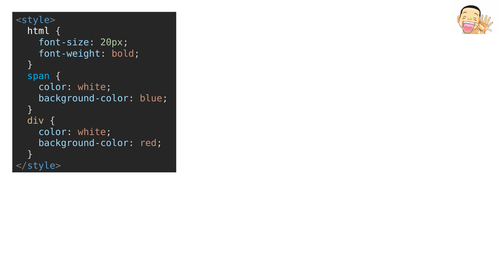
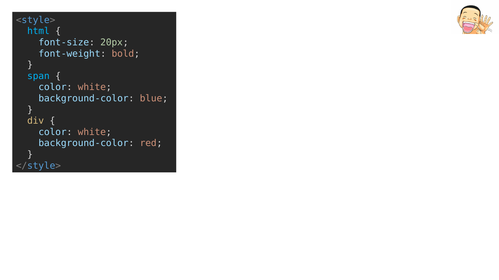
html colour: white -> light blue
